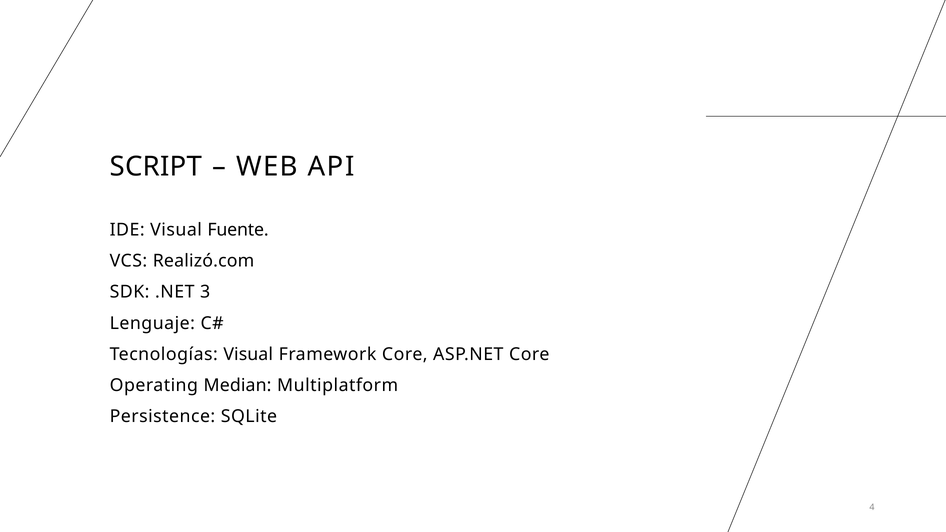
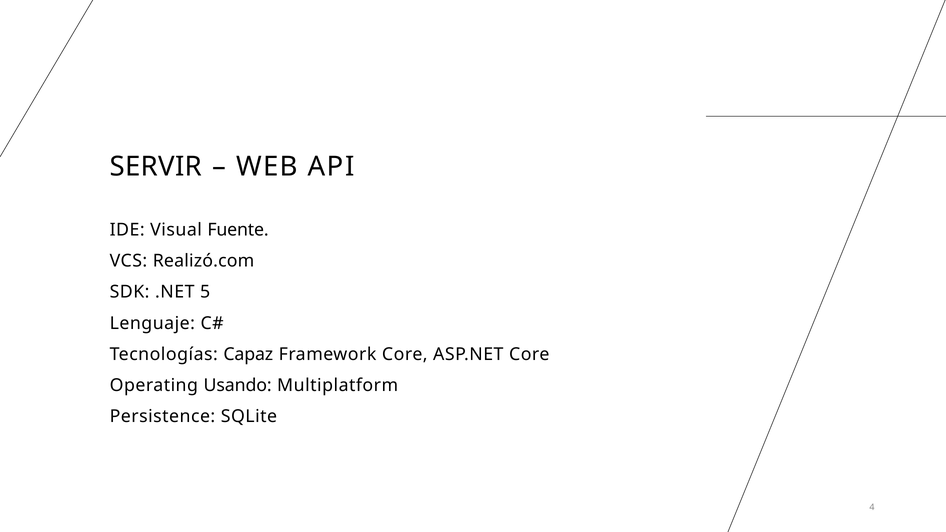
SCRIPT: SCRIPT -> SERVIR
3: 3 -> 5
Tecnologías Visual: Visual -> Capaz
Median: Median -> Usando
